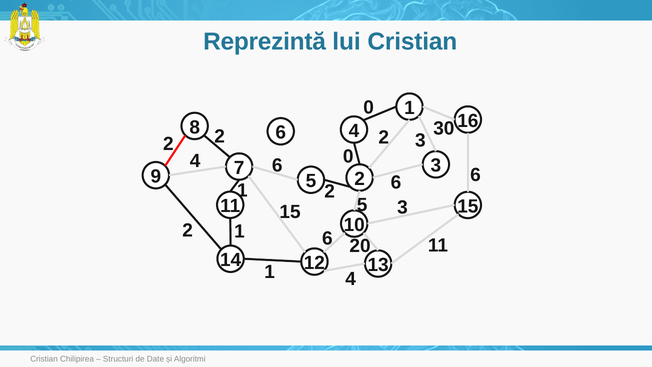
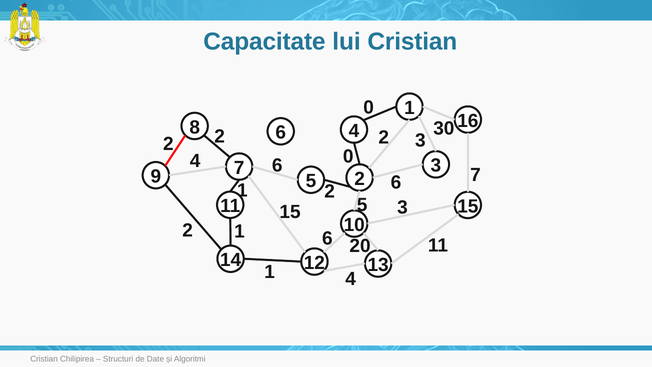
Reprezintă: Reprezintă -> Capacitate
6 at (475, 175): 6 -> 7
